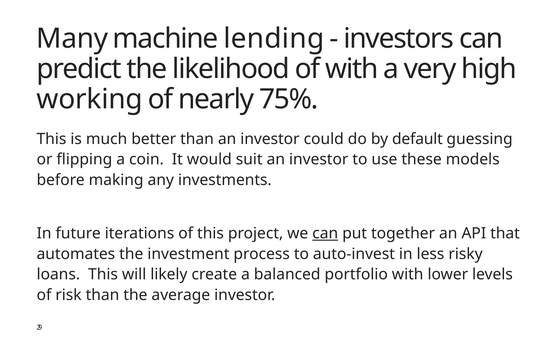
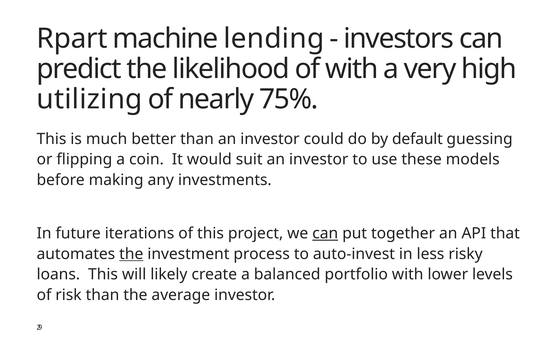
Many: Many -> Rpart
working: working -> utilizing
the at (131, 254) underline: none -> present
